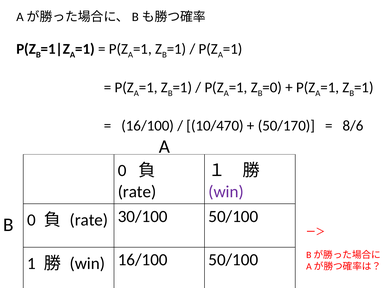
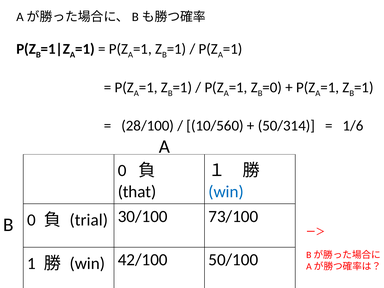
16/100 at (148, 126): 16/100 -> 28/100
10/470: 10/470 -> 10/560
50/170: 50/170 -> 50/314
8/6: 8/6 -> 1/6
rate at (137, 192): rate -> that
win at (226, 192) colour: purple -> blue
rate at (89, 220): rate -> trial
30/100 50/100: 50/100 -> 73/100
win 16/100: 16/100 -> 42/100
